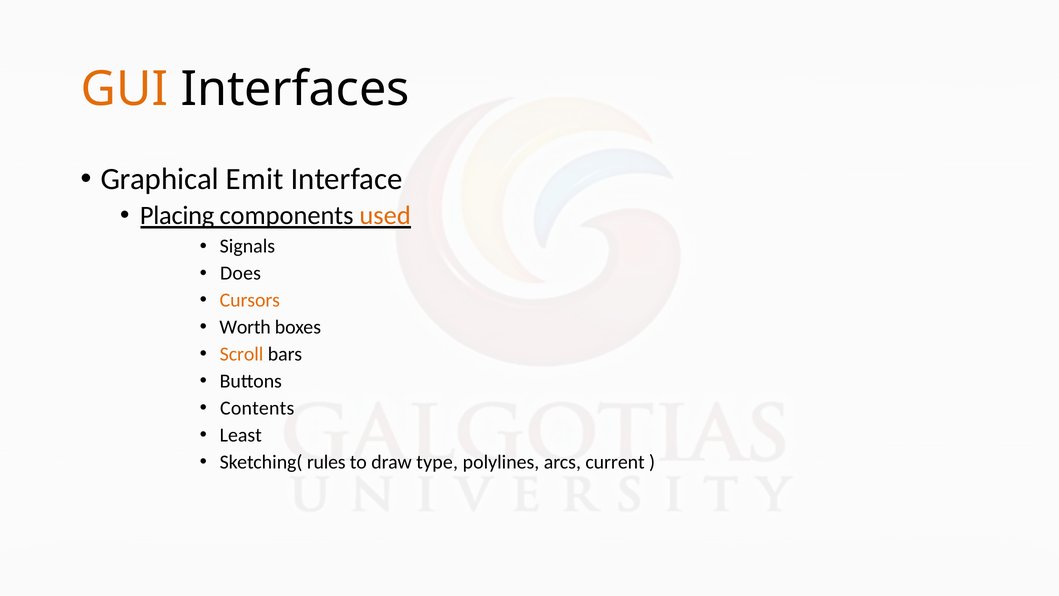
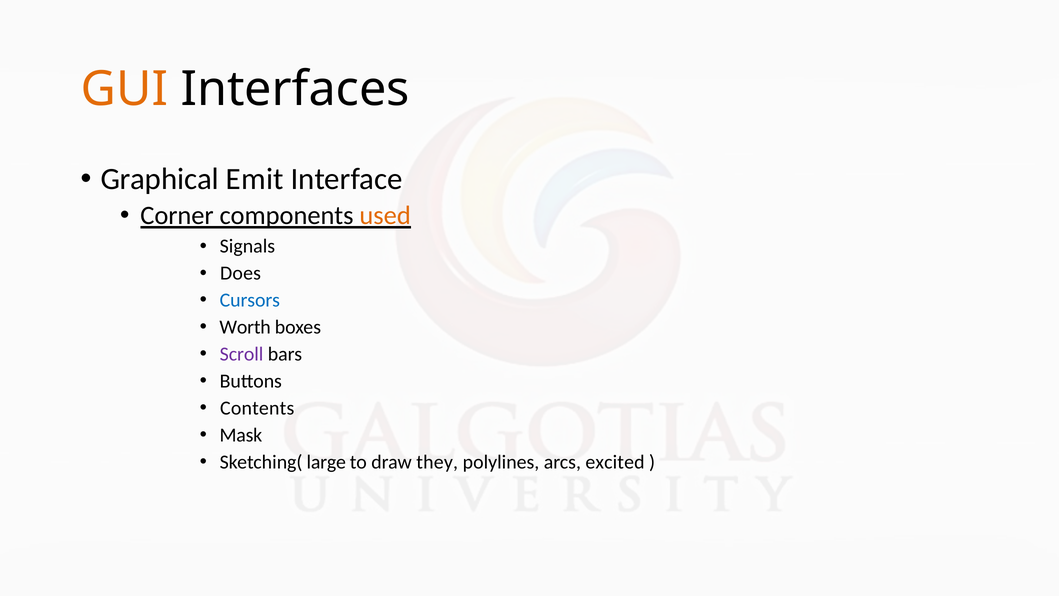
Placing: Placing -> Corner
Cursors colour: orange -> blue
Scroll colour: orange -> purple
Least: Least -> Mask
rules: rules -> large
type: type -> they
current: current -> excited
